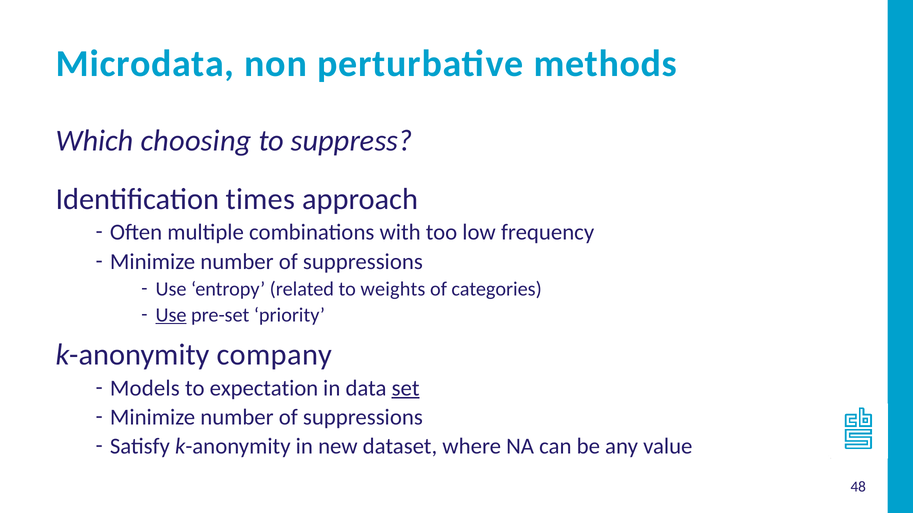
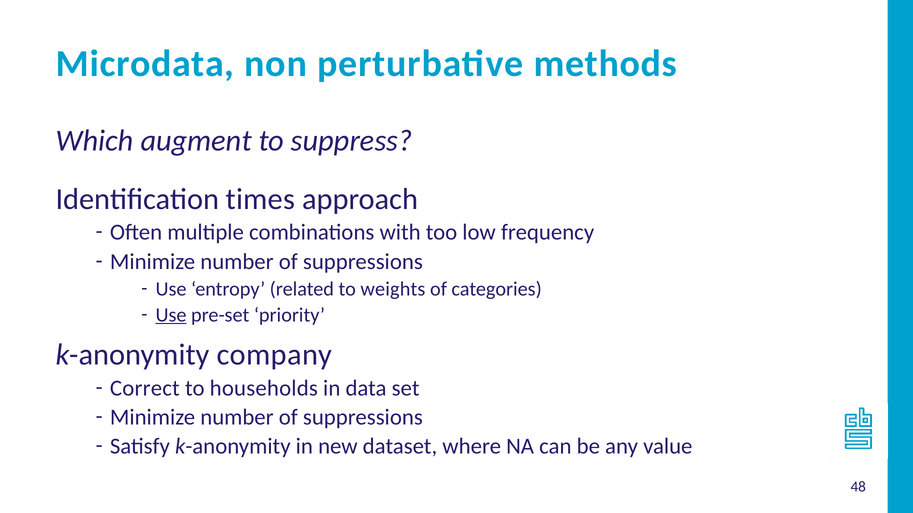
choosing: choosing -> augment
Models: Models -> Correct
expectation: expectation -> households
set underline: present -> none
